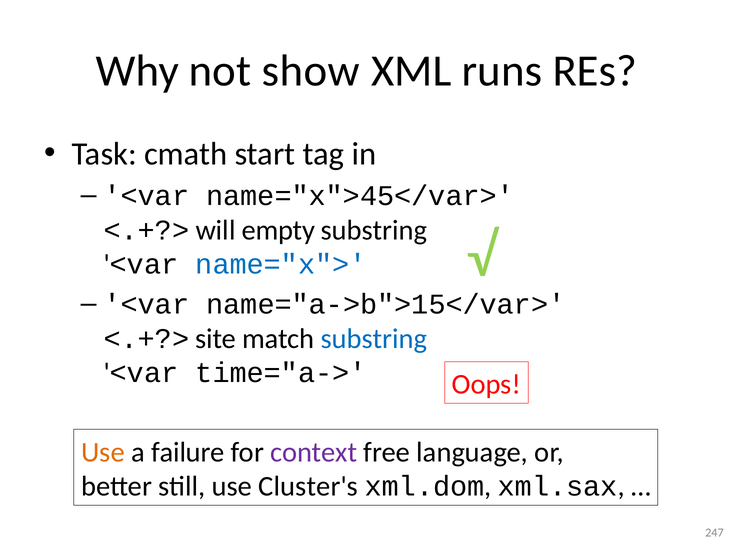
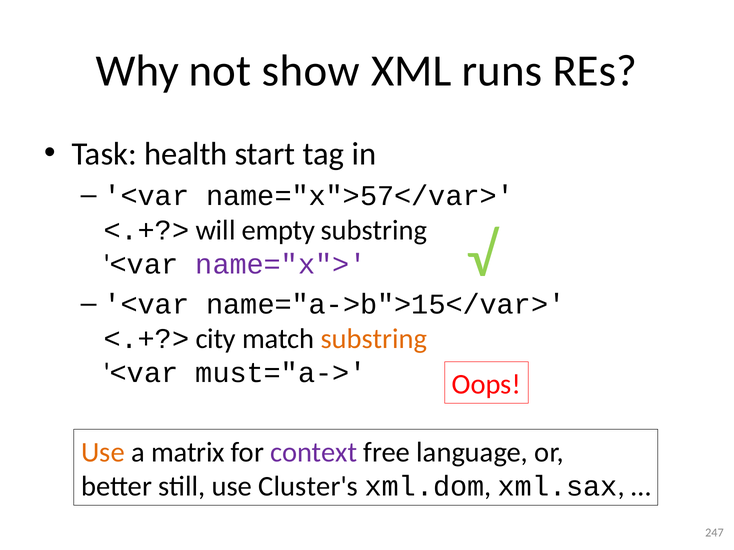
cmath: cmath -> health
name="x">45</var>: name="x">45</var> -> name="x">57</var>
name="x"> colour: blue -> purple
site: site -> city
substring at (374, 339) colour: blue -> orange
time="a->: time="a-> -> must="a->
failure: failure -> matrix
